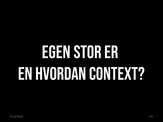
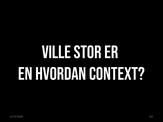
EGEN: EGEN -> VILLE
